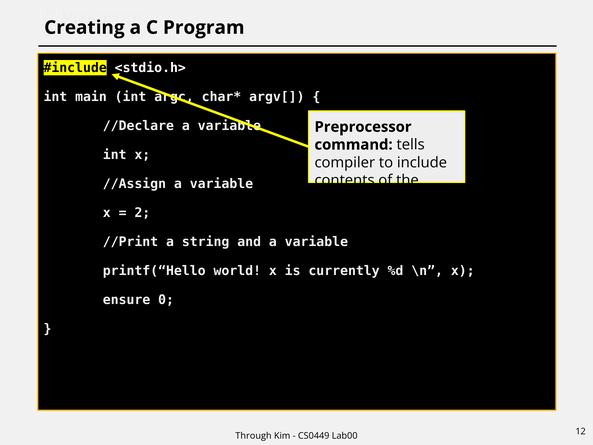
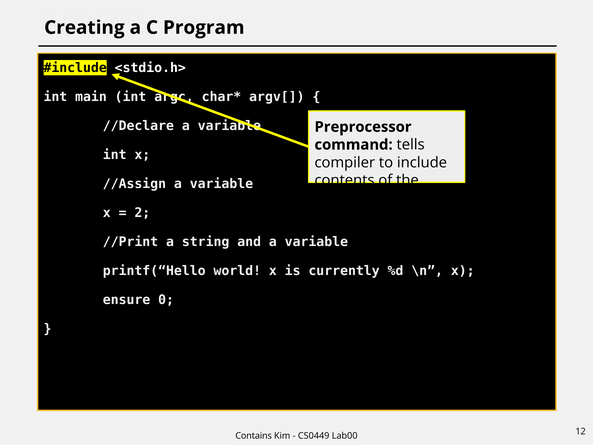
Through: Through -> Contains
